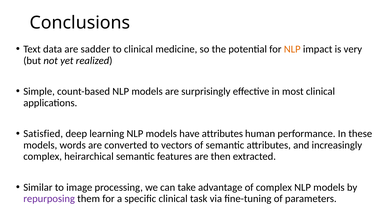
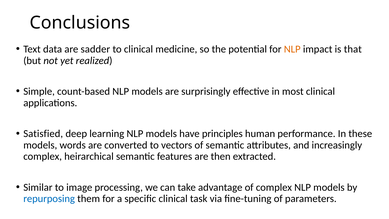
very: very -> that
have attributes: attributes -> principles
repurposing colour: purple -> blue
